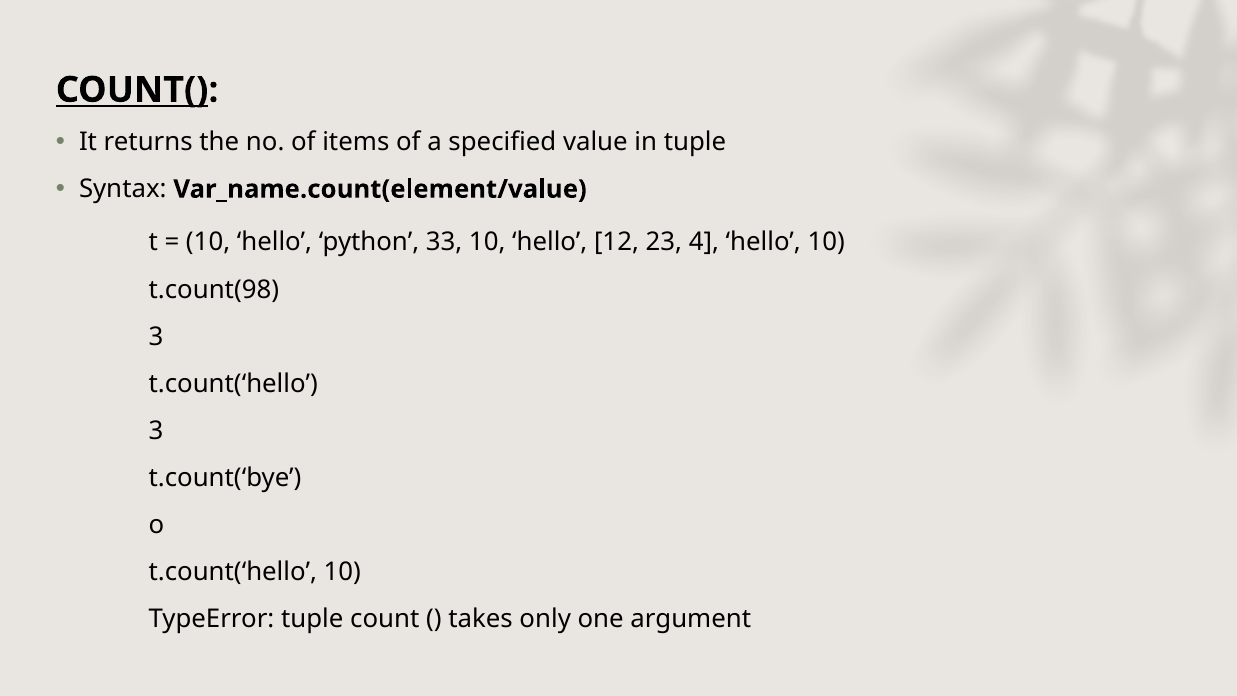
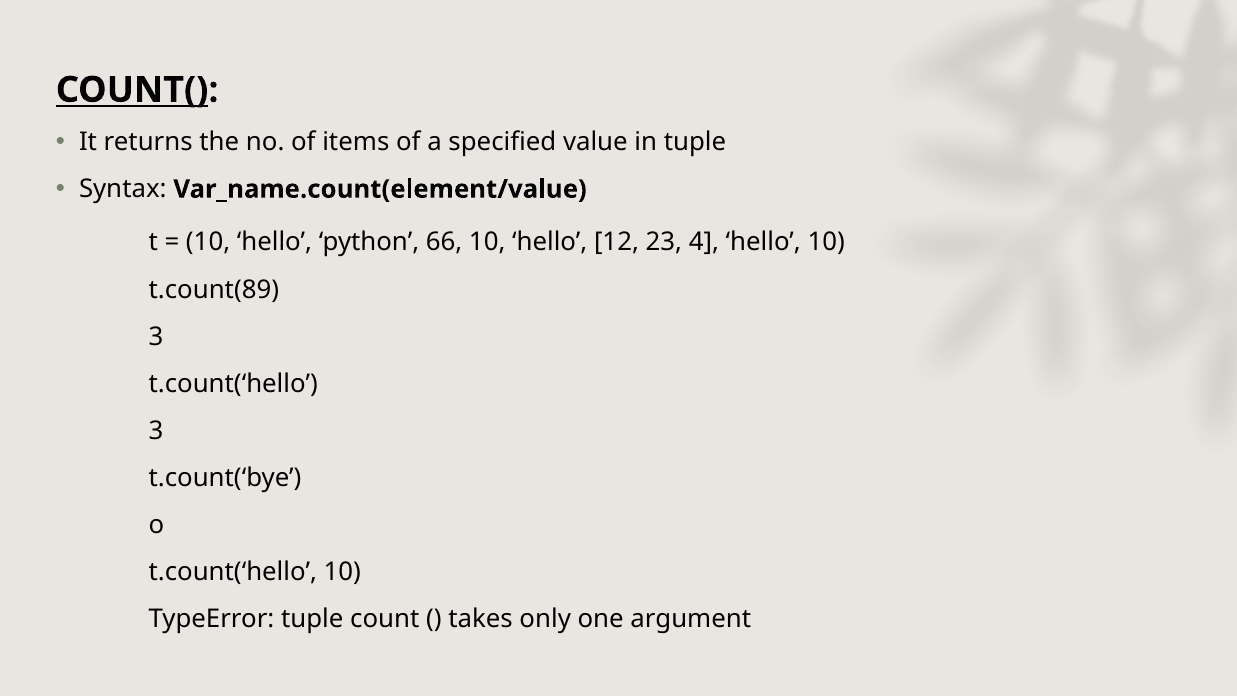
33: 33 -> 66
t.count(98: t.count(98 -> t.count(89
